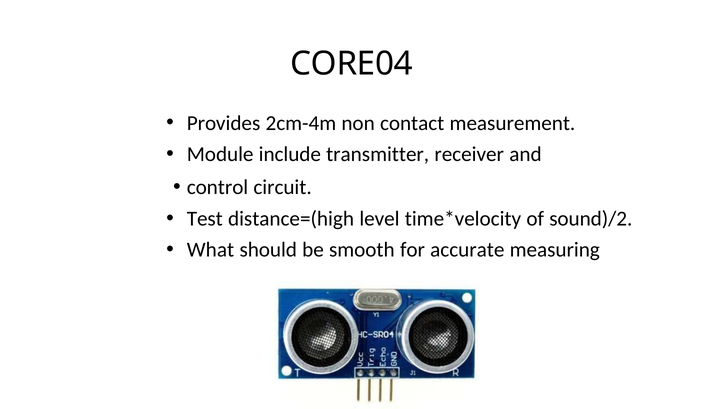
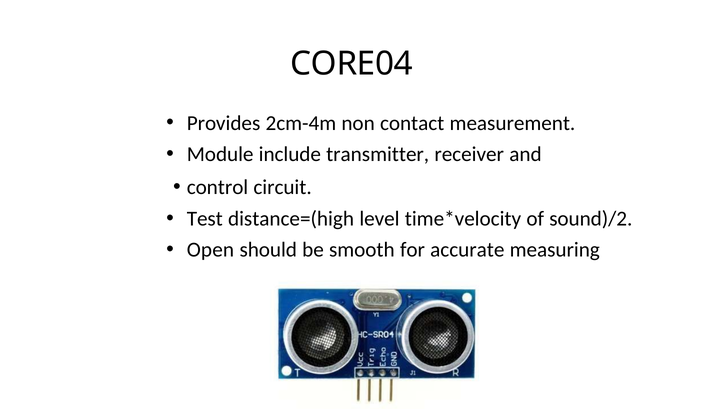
What: What -> Open
